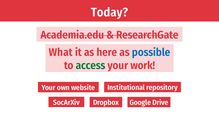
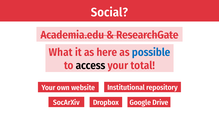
Today: Today -> Social
access colour: green -> black
work: work -> total
